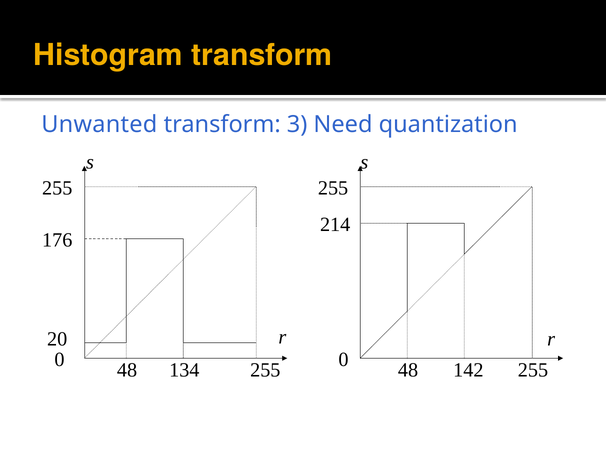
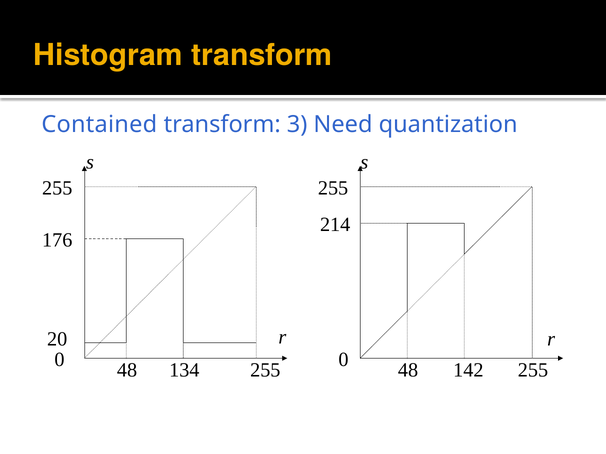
Unwanted: Unwanted -> Contained
